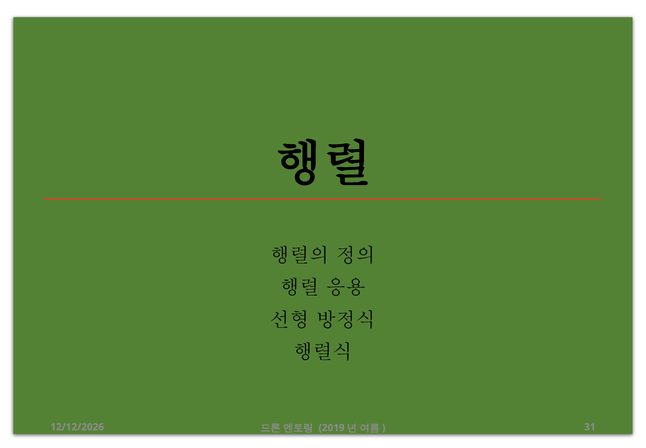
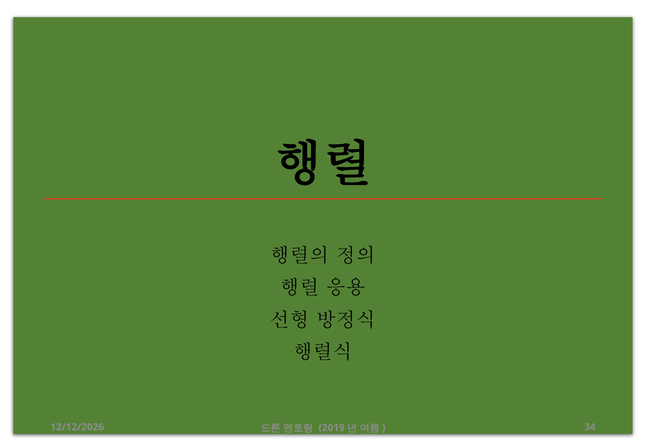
31: 31 -> 34
